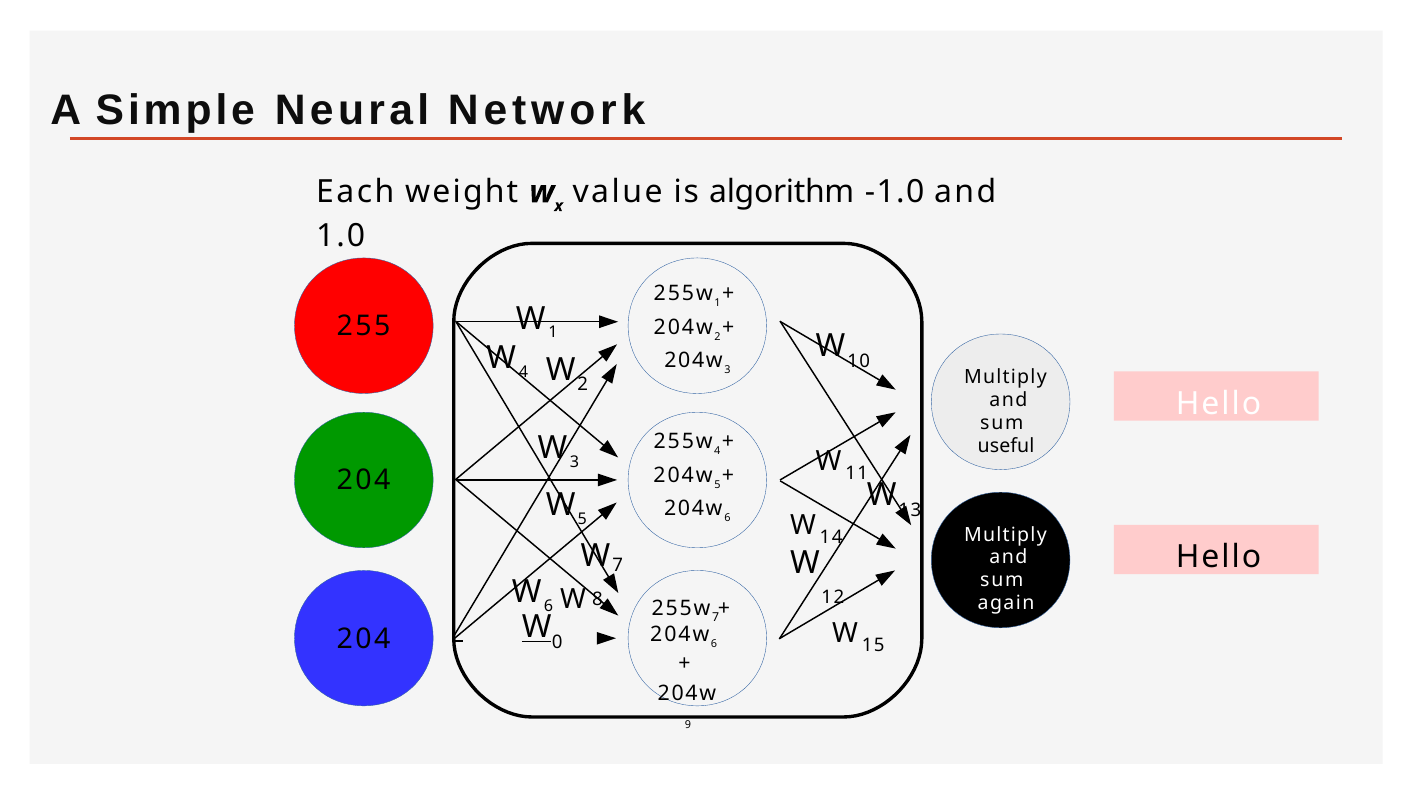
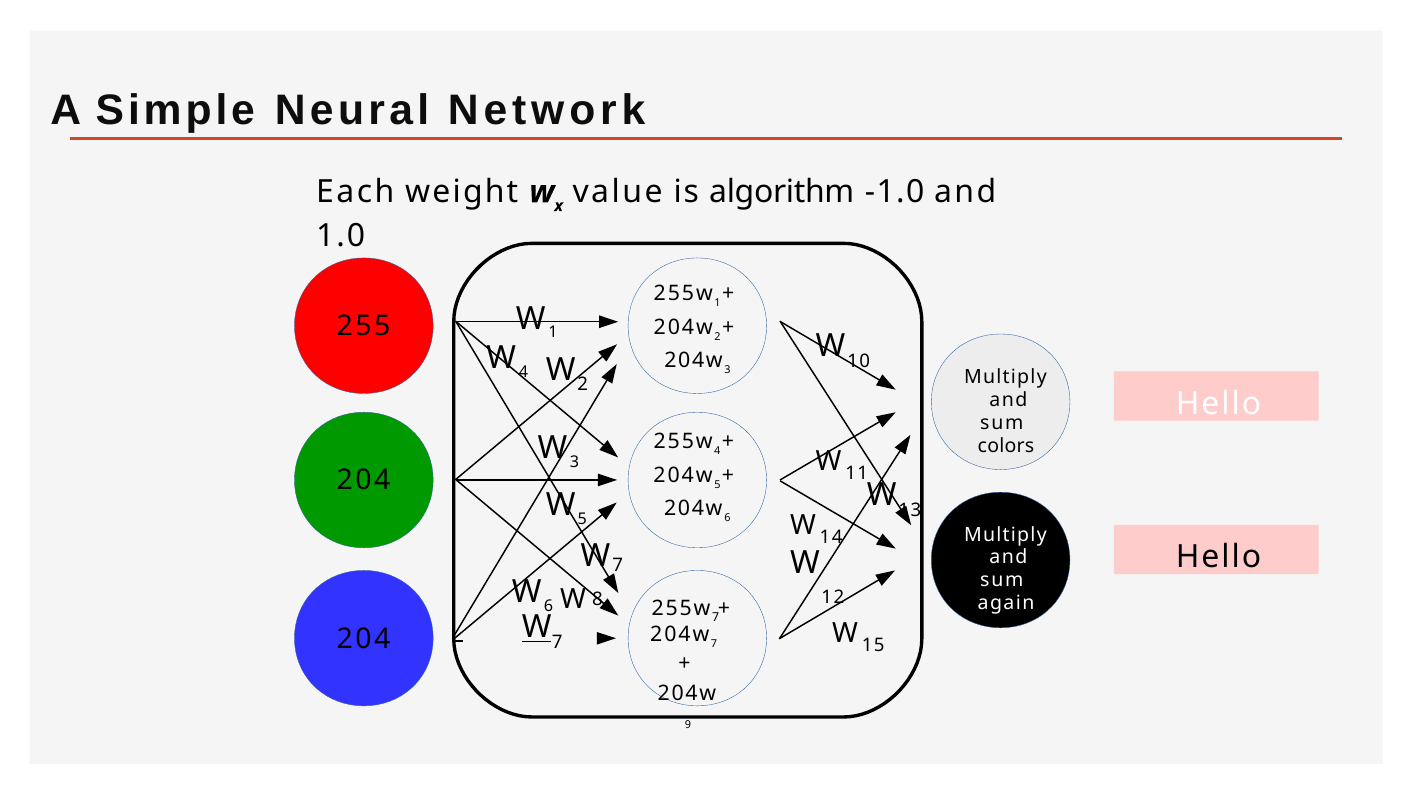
useful: useful -> colors
W 0: 0 -> 7
6 at (714, 644): 6 -> 7
